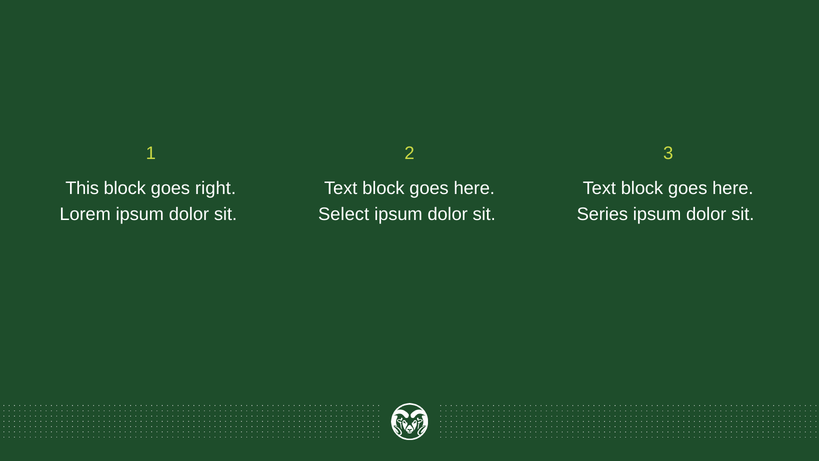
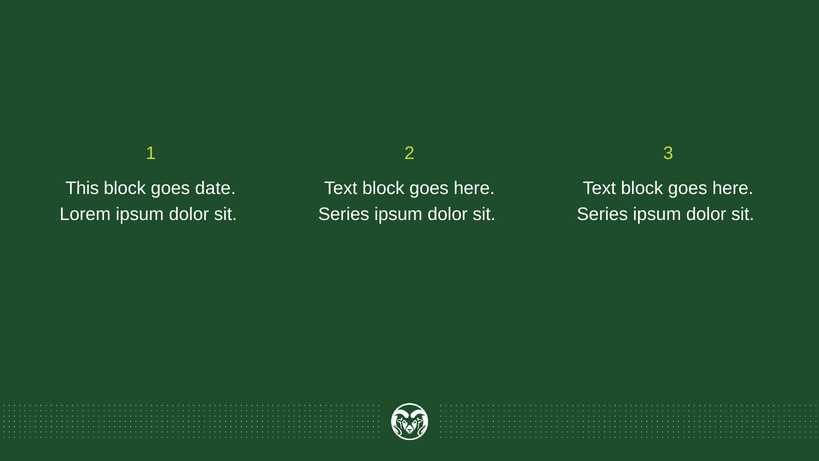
right: right -> date
Select at (344, 214): Select -> Series
